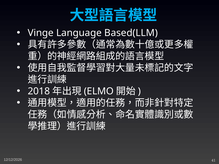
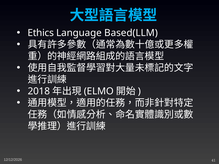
Vinge: Vinge -> Ethics
